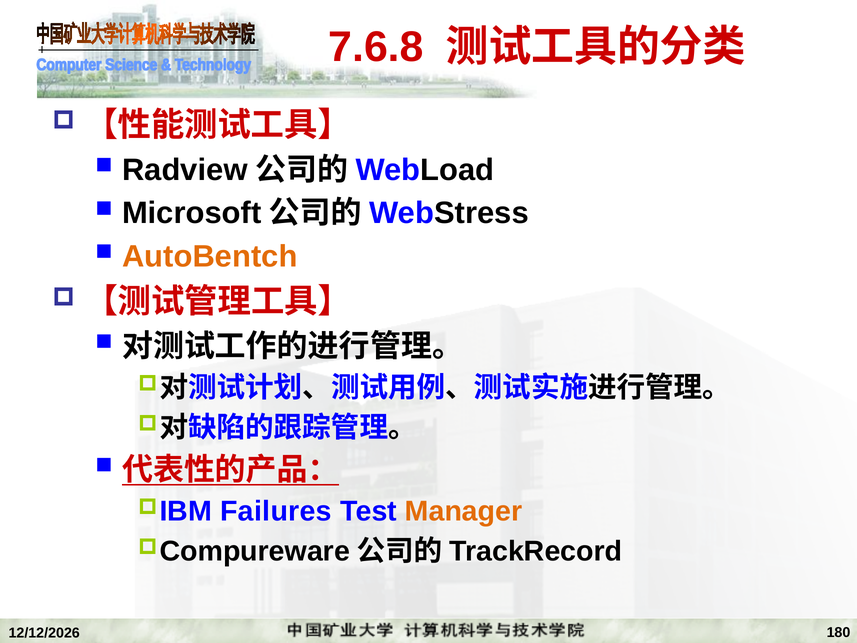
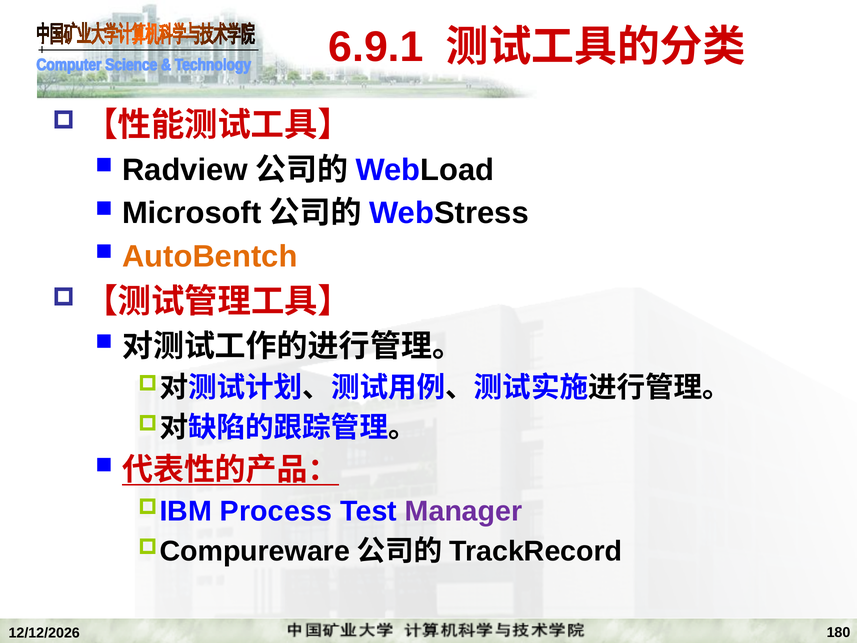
7.6.8: 7.6.8 -> 6.9.1
Failures: Failures -> Process
Manager colour: orange -> purple
